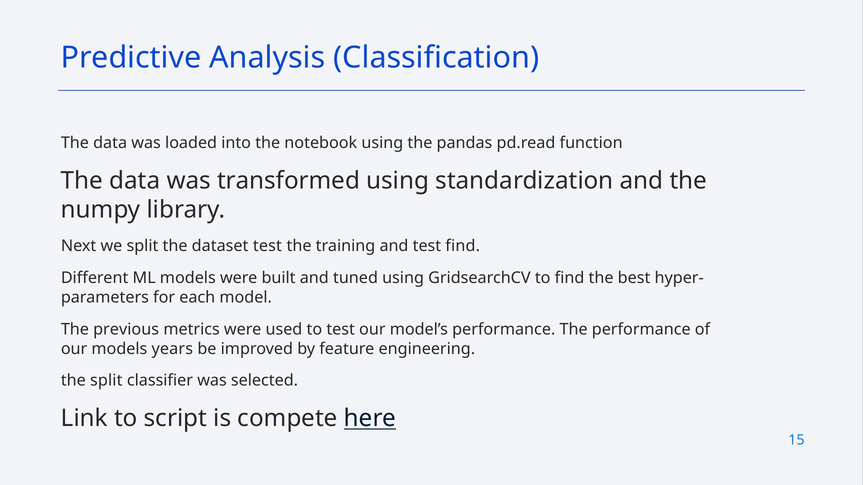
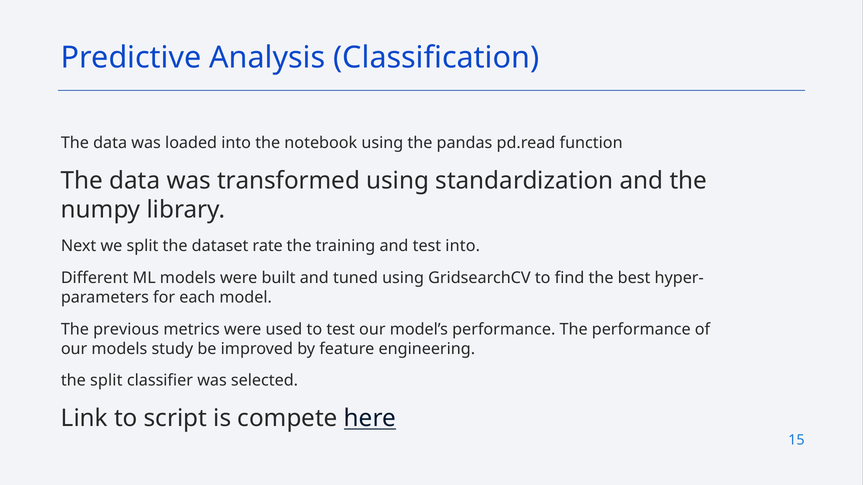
dataset test: test -> rate
test find: find -> into
years: years -> study
